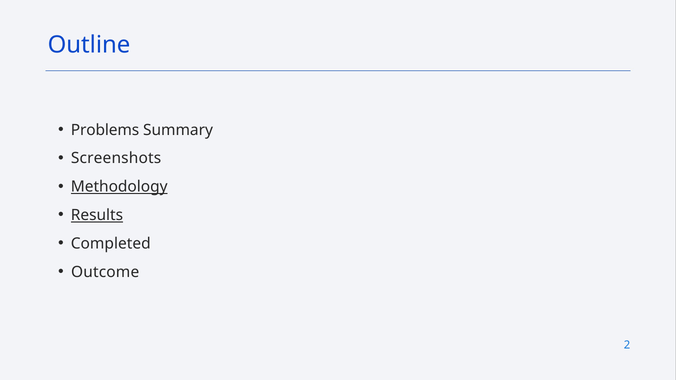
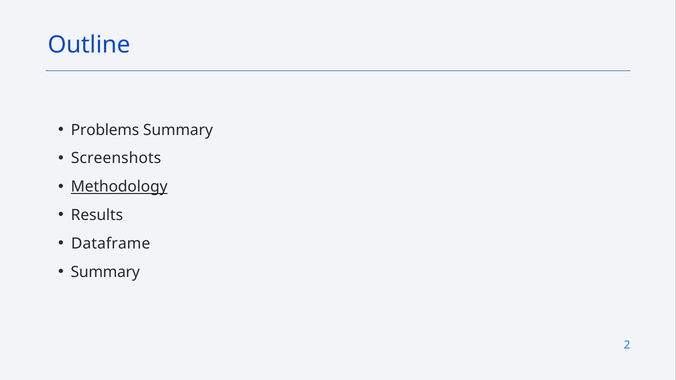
Results underline: present -> none
Completed: Completed -> Dataframe
Outcome at (105, 272): Outcome -> Summary
